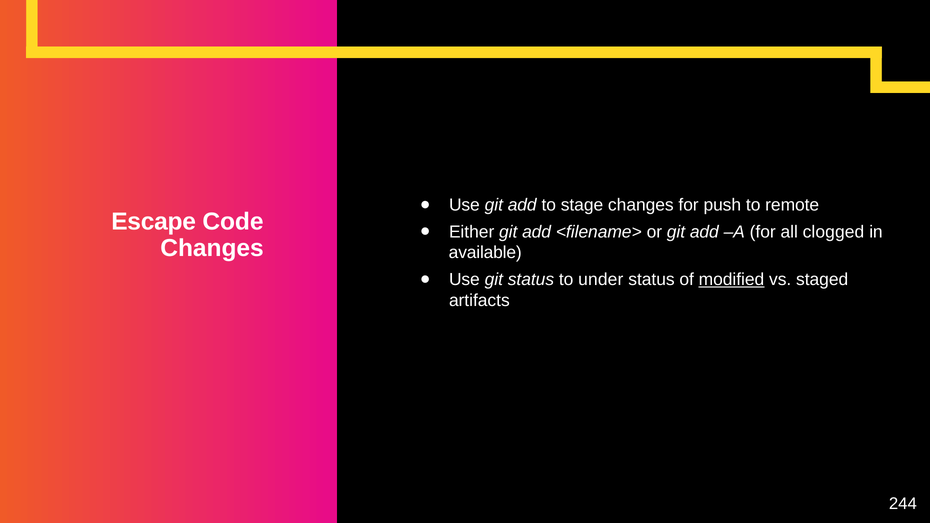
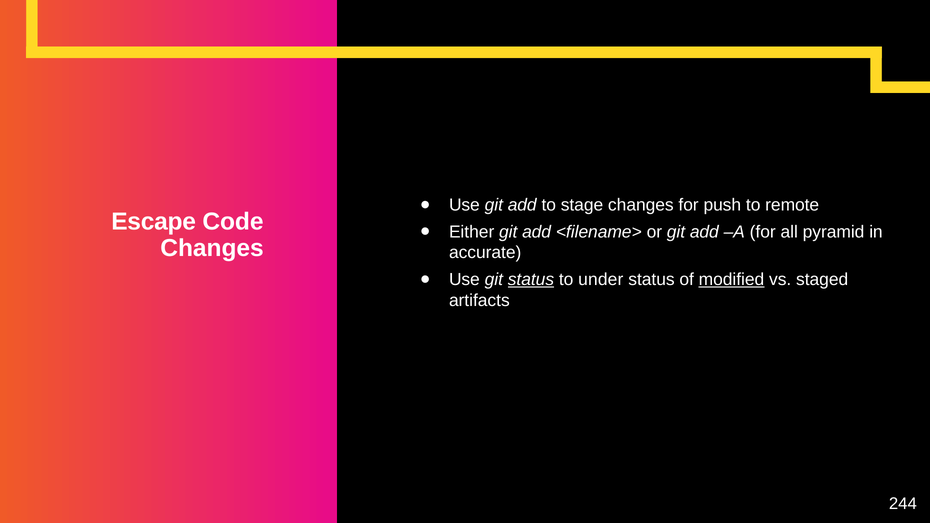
clogged: clogged -> pyramid
available: available -> accurate
status at (531, 279) underline: none -> present
